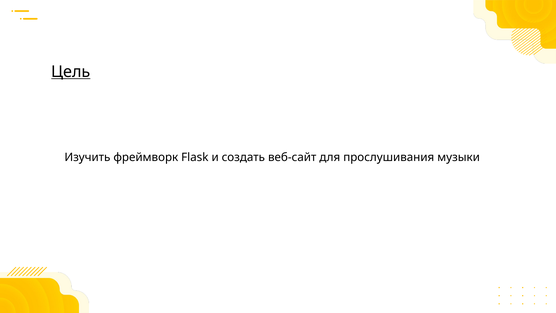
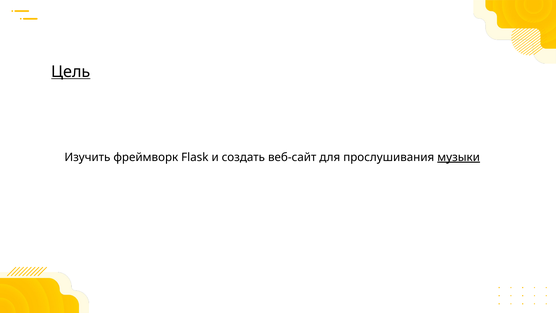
музыки underline: none -> present
